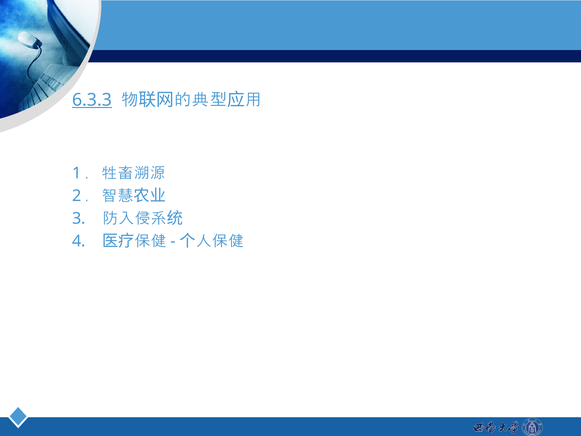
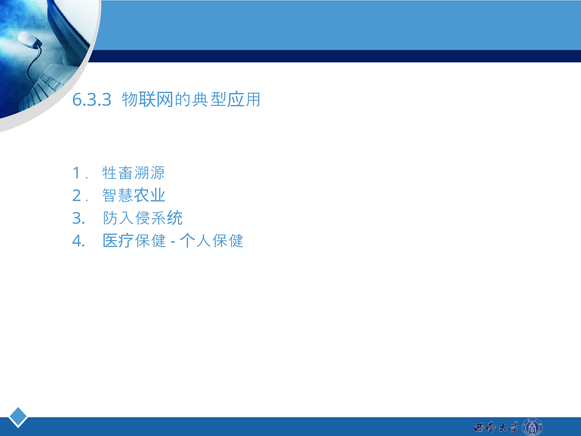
6.3.3 underline: present -> none
